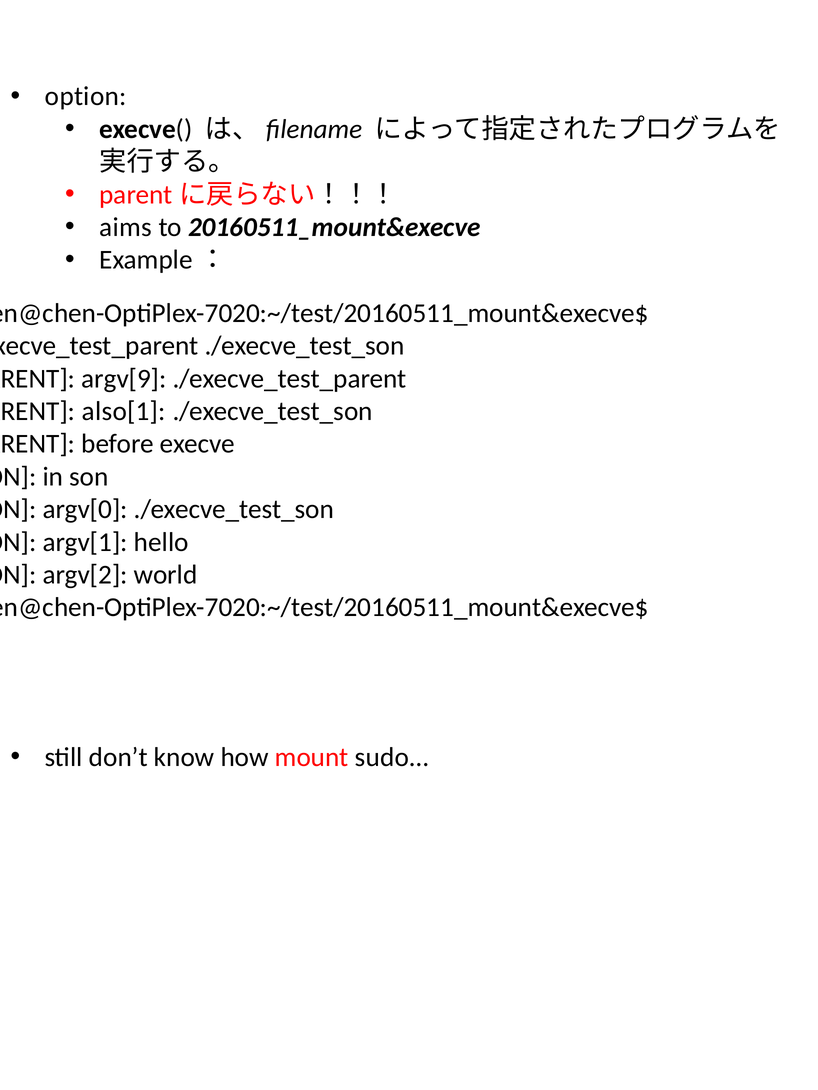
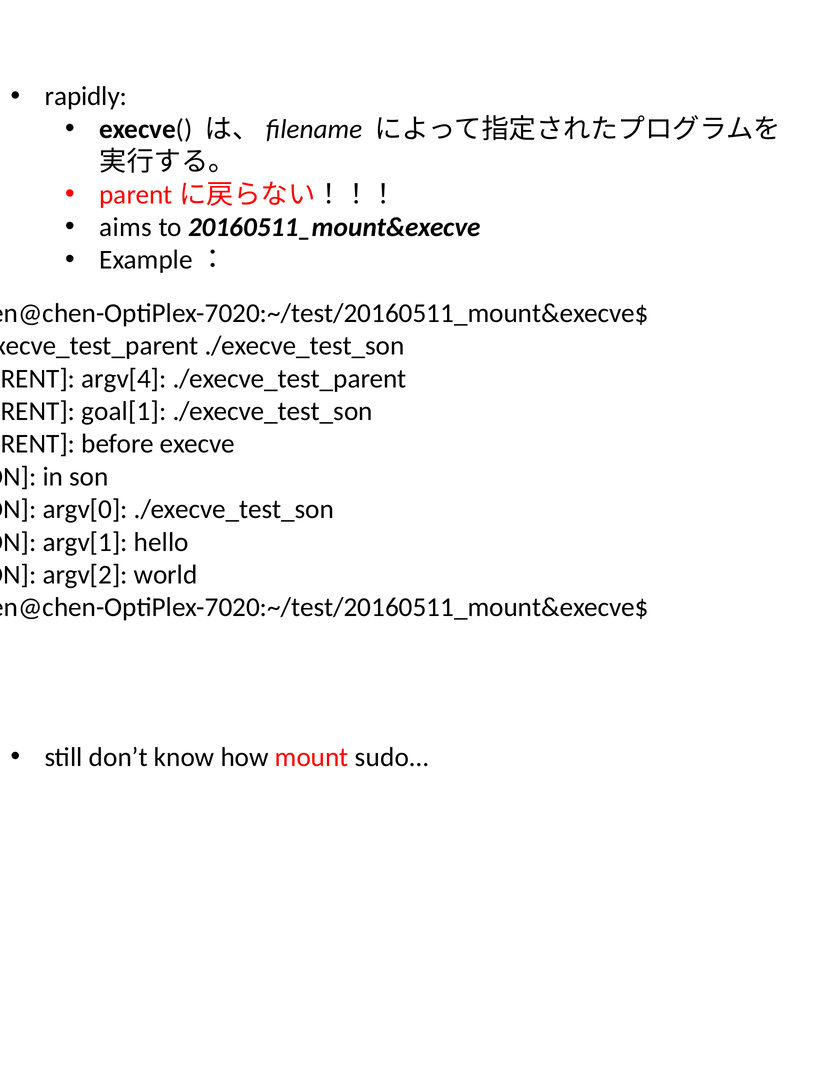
option: option -> rapidly
argv[9: argv[9 -> argv[4
also[1: also[1 -> goal[1
